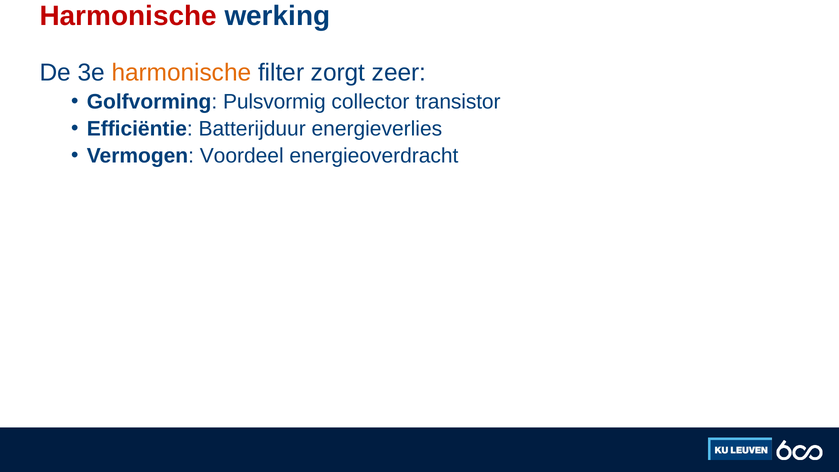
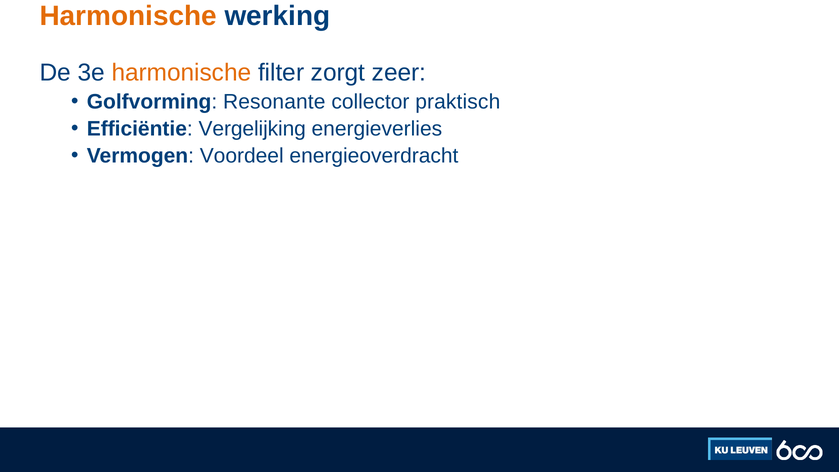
Harmonische at (128, 16) colour: red -> orange
Pulsvormig: Pulsvormig -> Resonante
transistor: transistor -> praktisch
Batterijduur: Batterijduur -> Vergelijking
